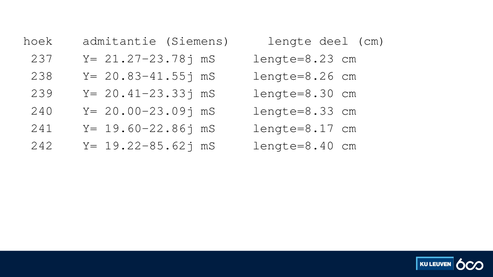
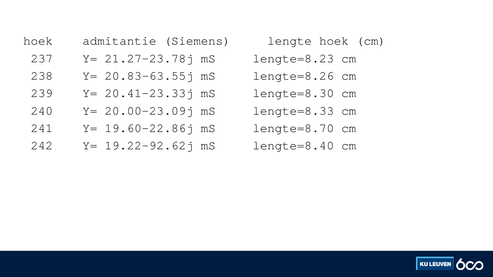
lengte deel: deel -> hoek
20.83-41.55j: 20.83-41.55j -> 20.83-63.55j
lengte=8.17: lengte=8.17 -> lengte=8.70
19.22-85.62j: 19.22-85.62j -> 19.22-92.62j
